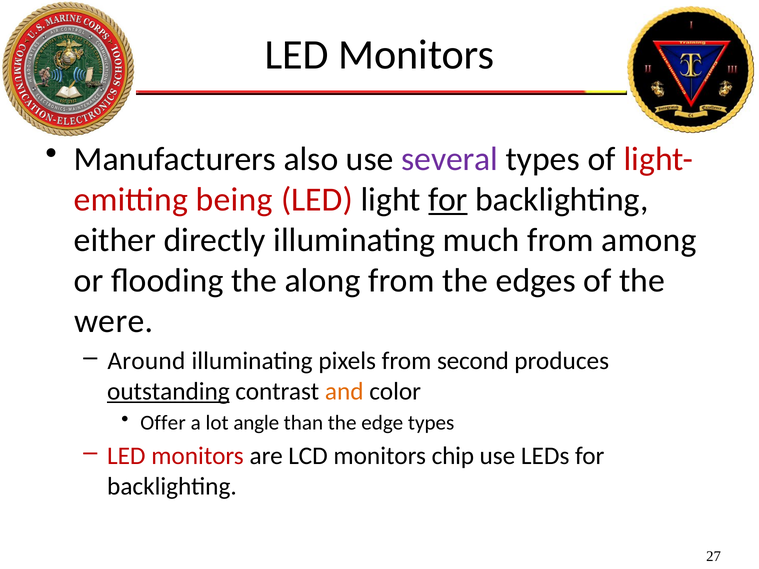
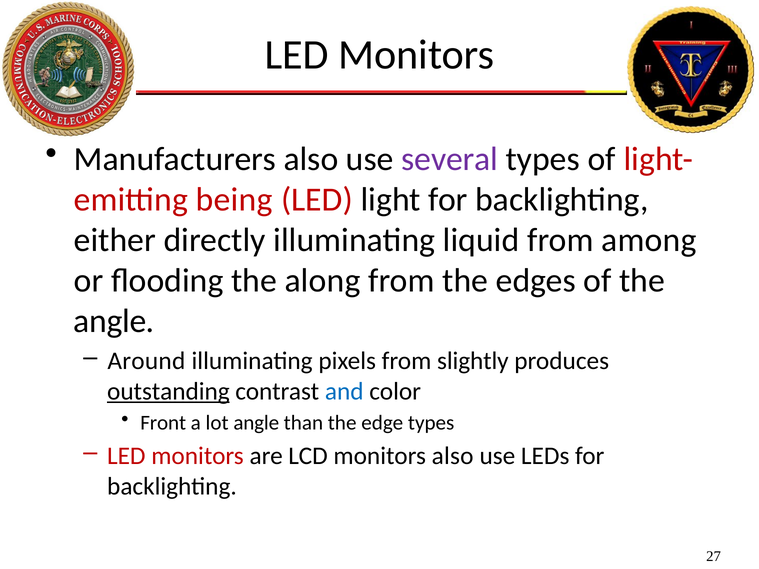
for at (448, 200) underline: present -> none
much: much -> liquid
were at (114, 321): were -> angle
second: second -> slightly
and colour: orange -> blue
Offer: Offer -> Front
monitors chip: chip -> also
